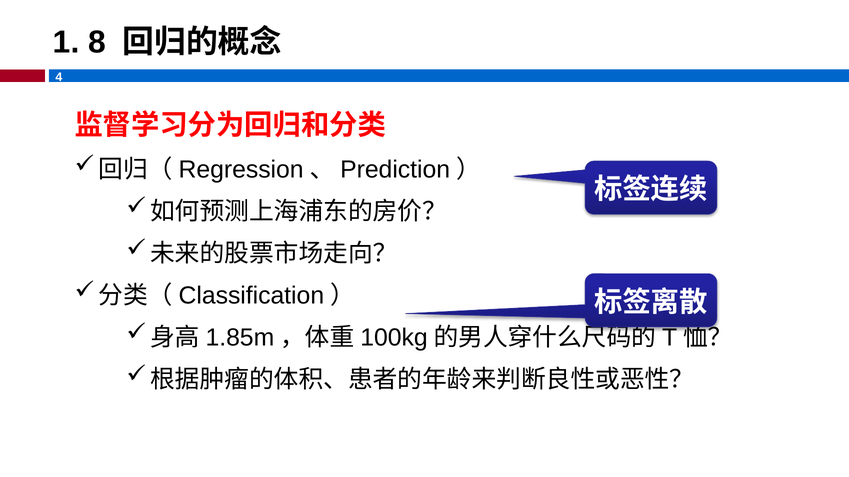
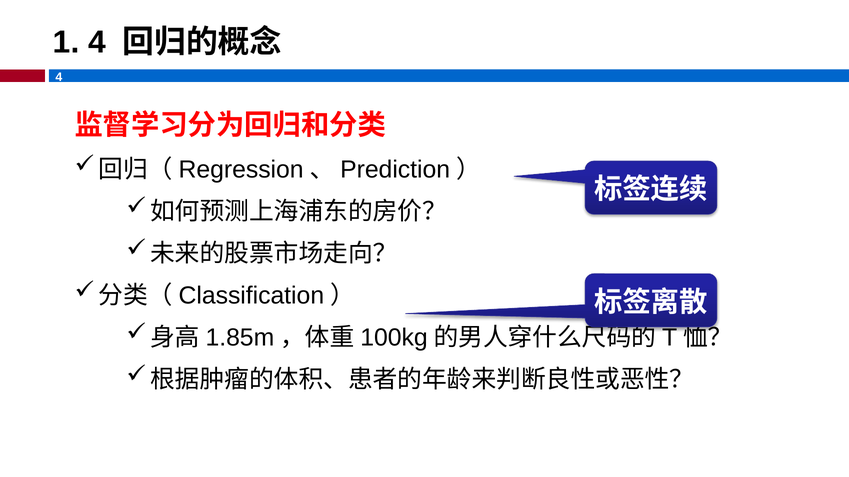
1 8: 8 -> 4
